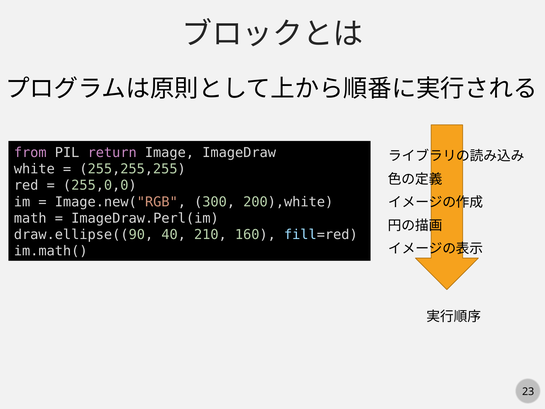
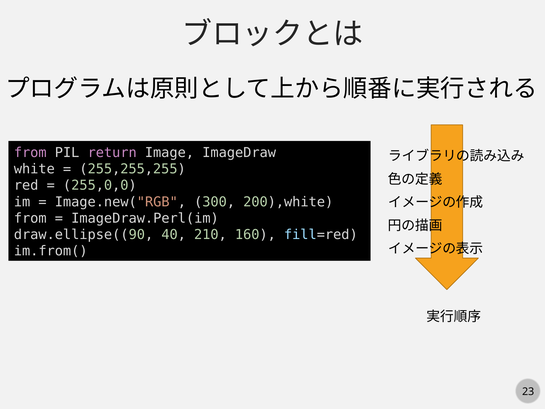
math at (30, 218): math -> from
im.math(: im.math( -> im.from(
